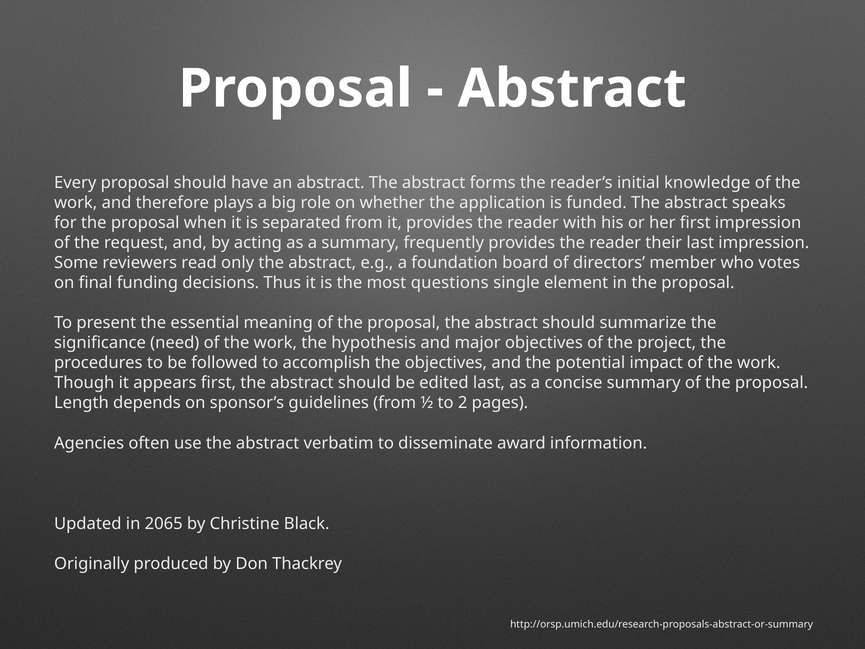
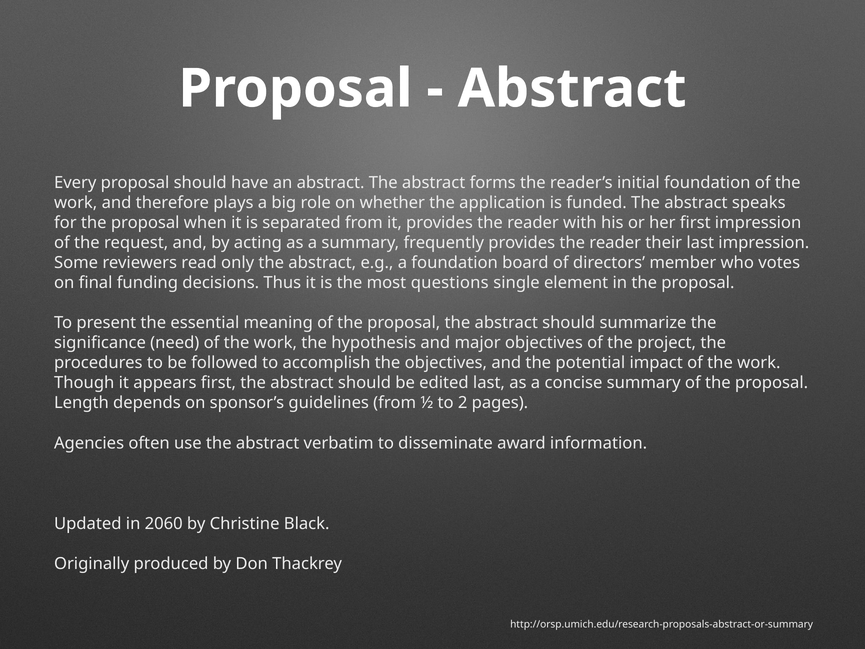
initial knowledge: knowledge -> foundation
2065: 2065 -> 2060
